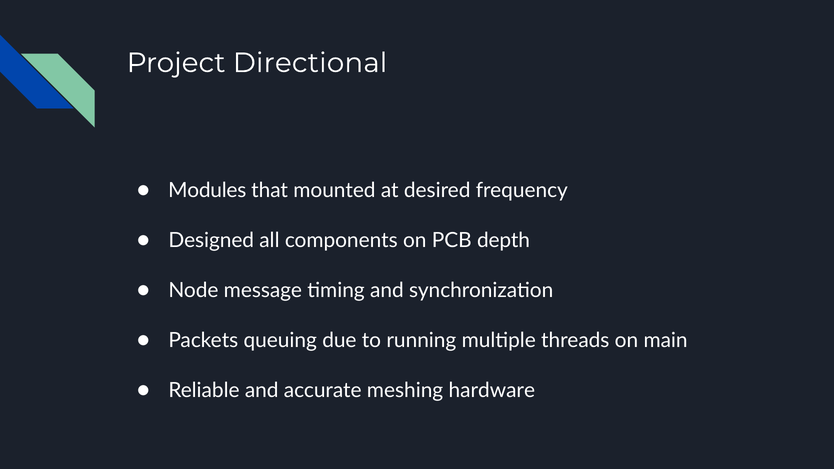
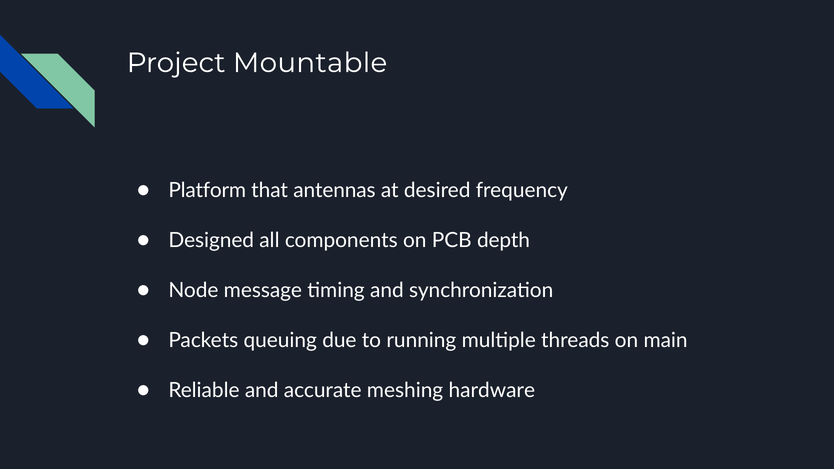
Directional: Directional -> Mountable
Modules: Modules -> Platform
mounted: mounted -> antennas
